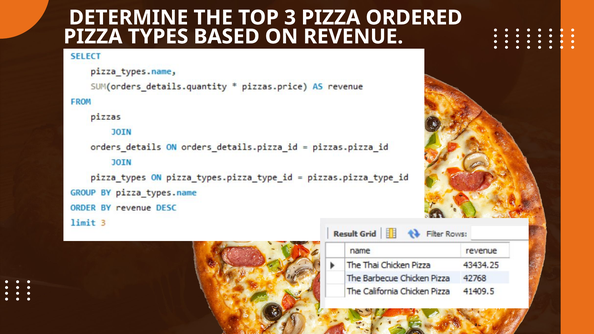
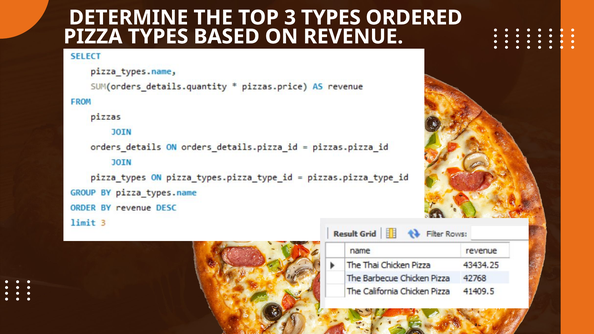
3 PIZZA: PIZZA -> TYPES
